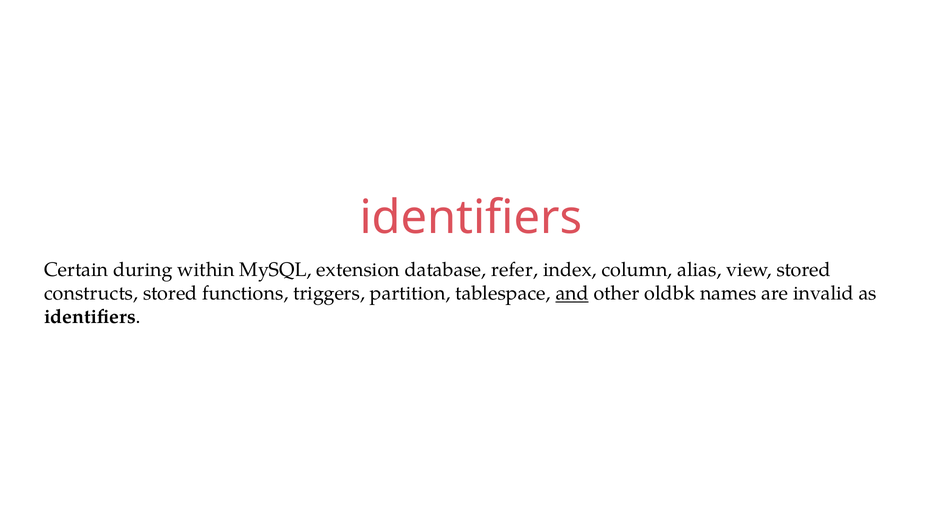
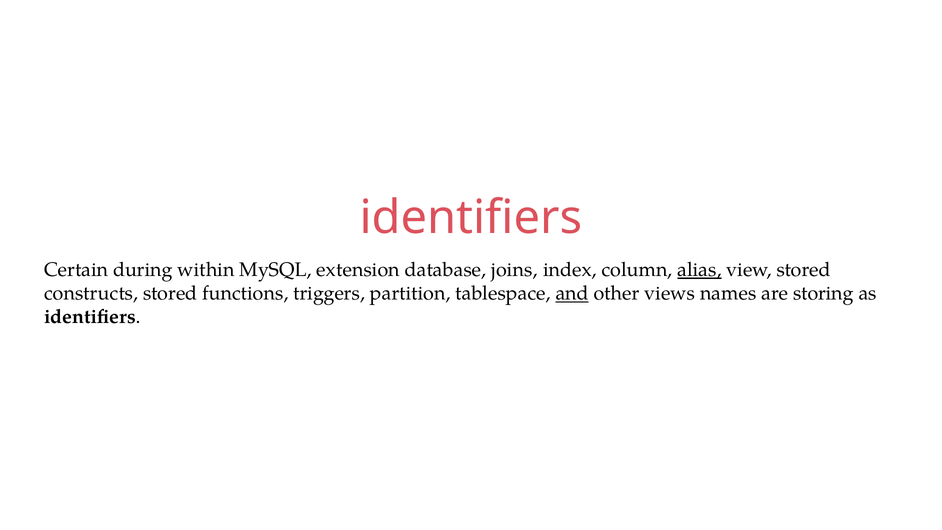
refer: refer -> joins
alias underline: none -> present
oldbk: oldbk -> views
invalid: invalid -> storing
